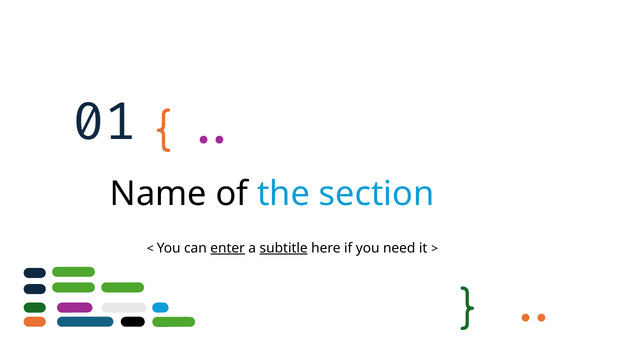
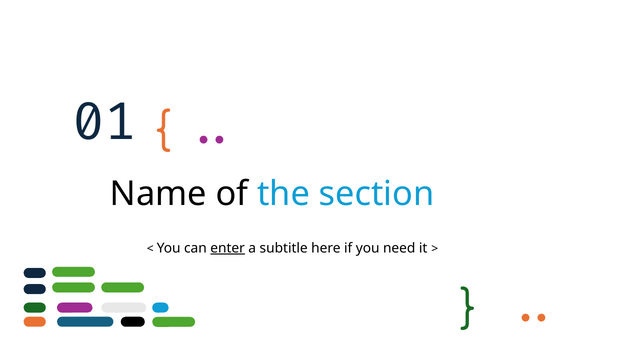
subtitle underline: present -> none
